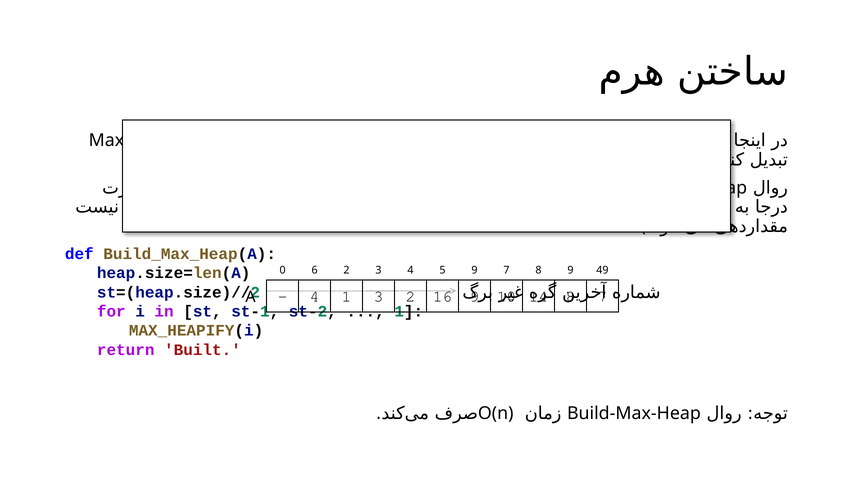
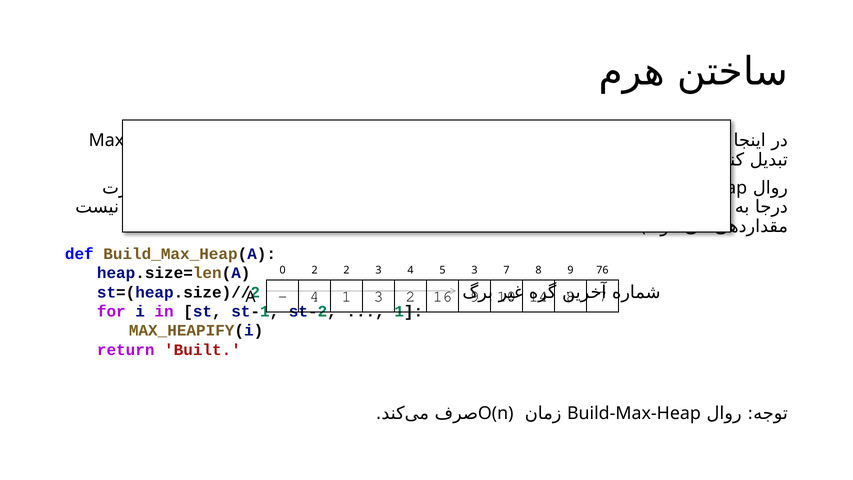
0 6: 6 -> 2
5 9: 9 -> 3
49: 49 -> 76
